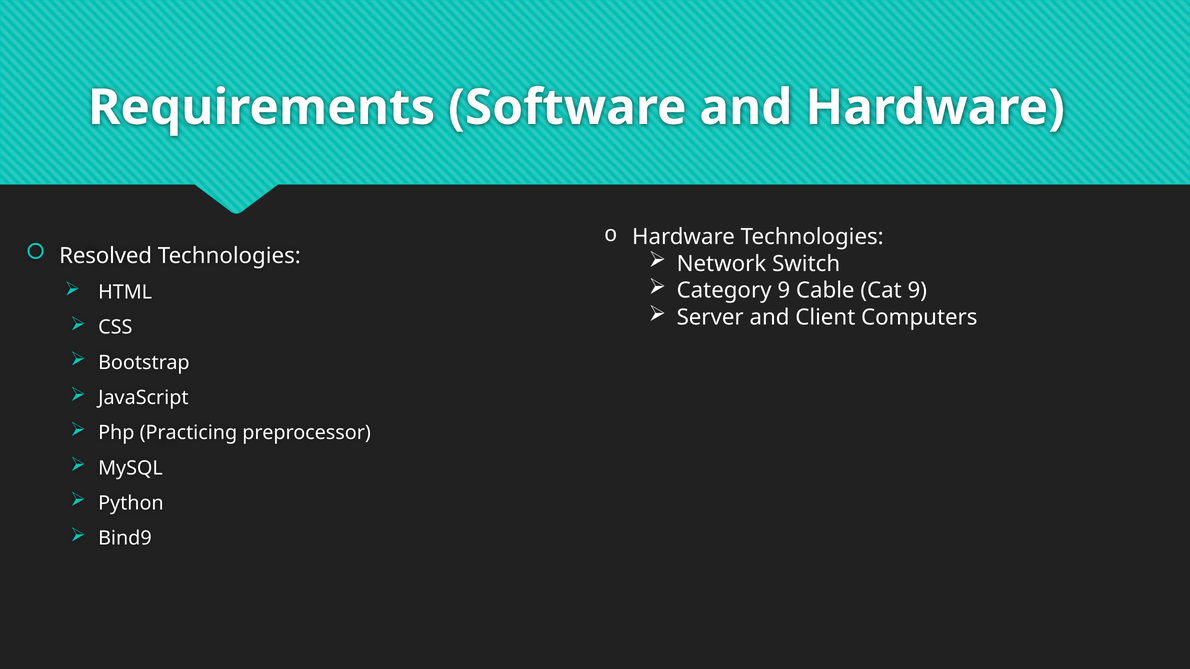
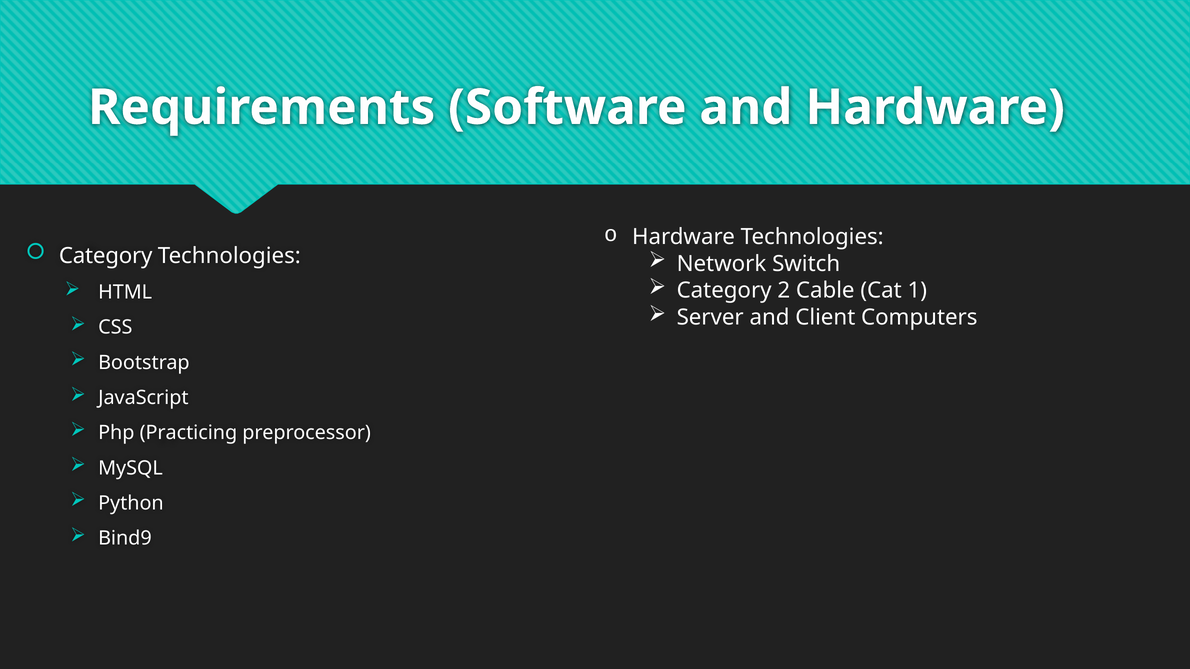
Resolved at (106, 256): Resolved -> Category
Category 9: 9 -> 2
Cat 9: 9 -> 1
